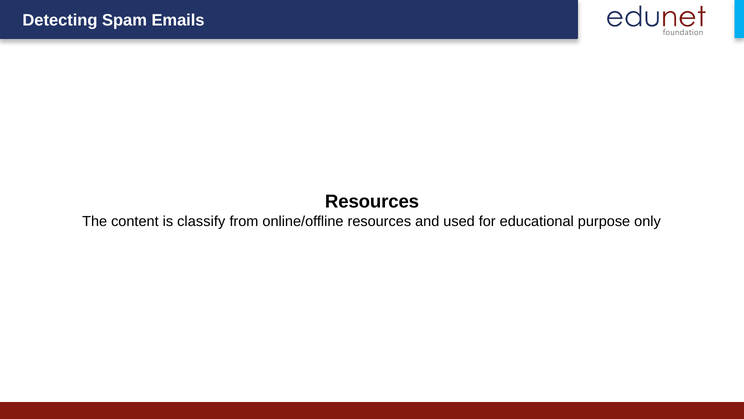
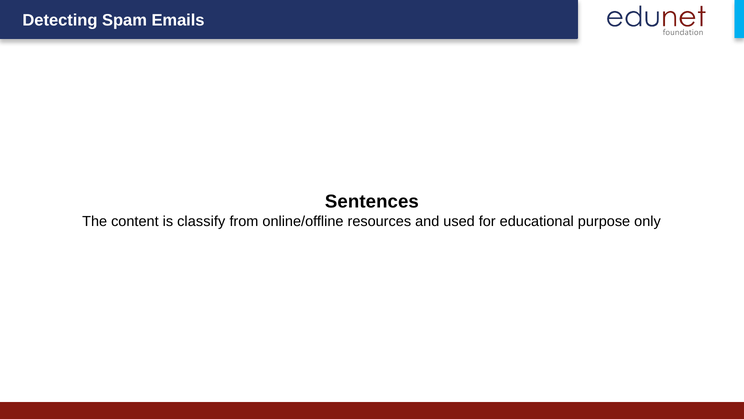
Resources at (372, 202): Resources -> Sentences
